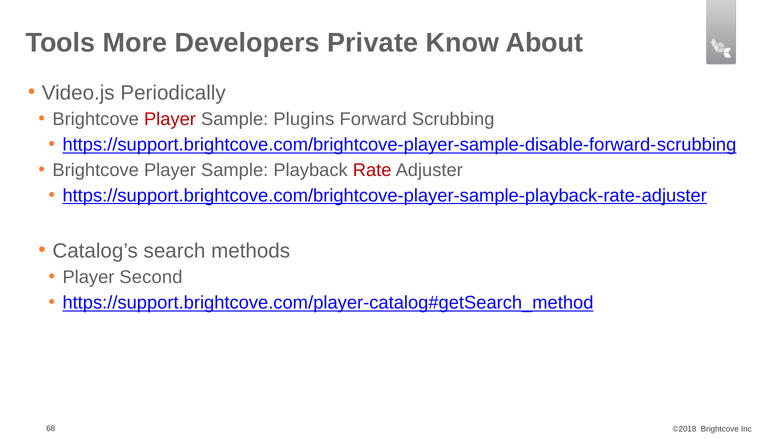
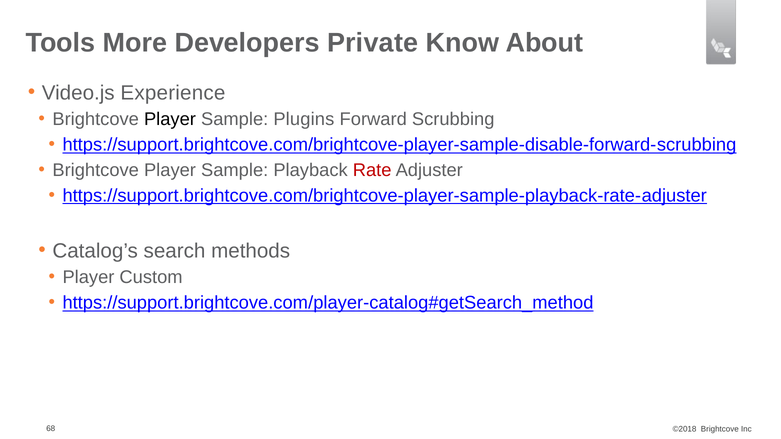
Periodically: Periodically -> Experience
Player at (170, 119) colour: red -> black
Second: Second -> Custom
